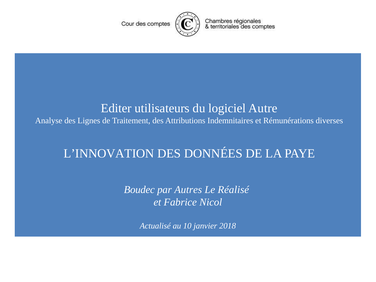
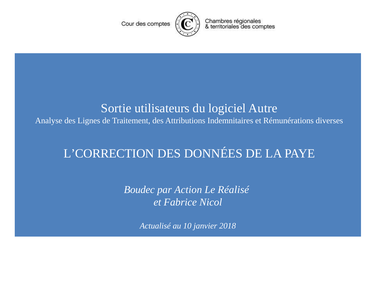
Editer: Editer -> Sortie
L’INNOVATION: L’INNOVATION -> L’CORRECTION
Autres: Autres -> Action
